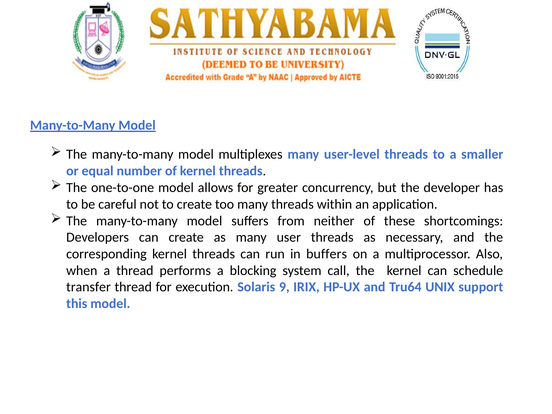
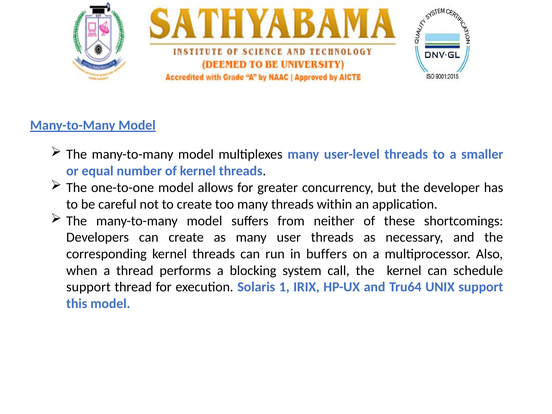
transfer at (89, 287): transfer -> support
9: 9 -> 1
